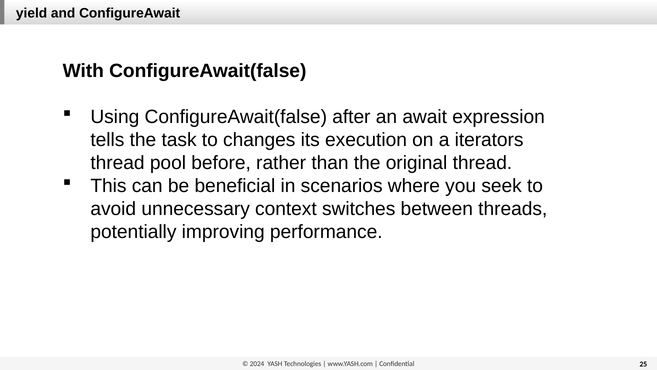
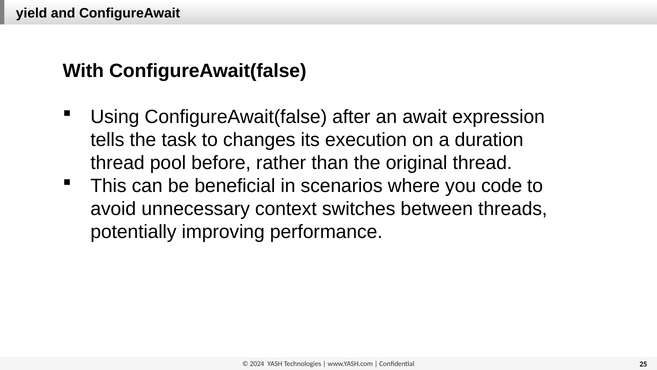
iterators: iterators -> duration
seek: seek -> code
